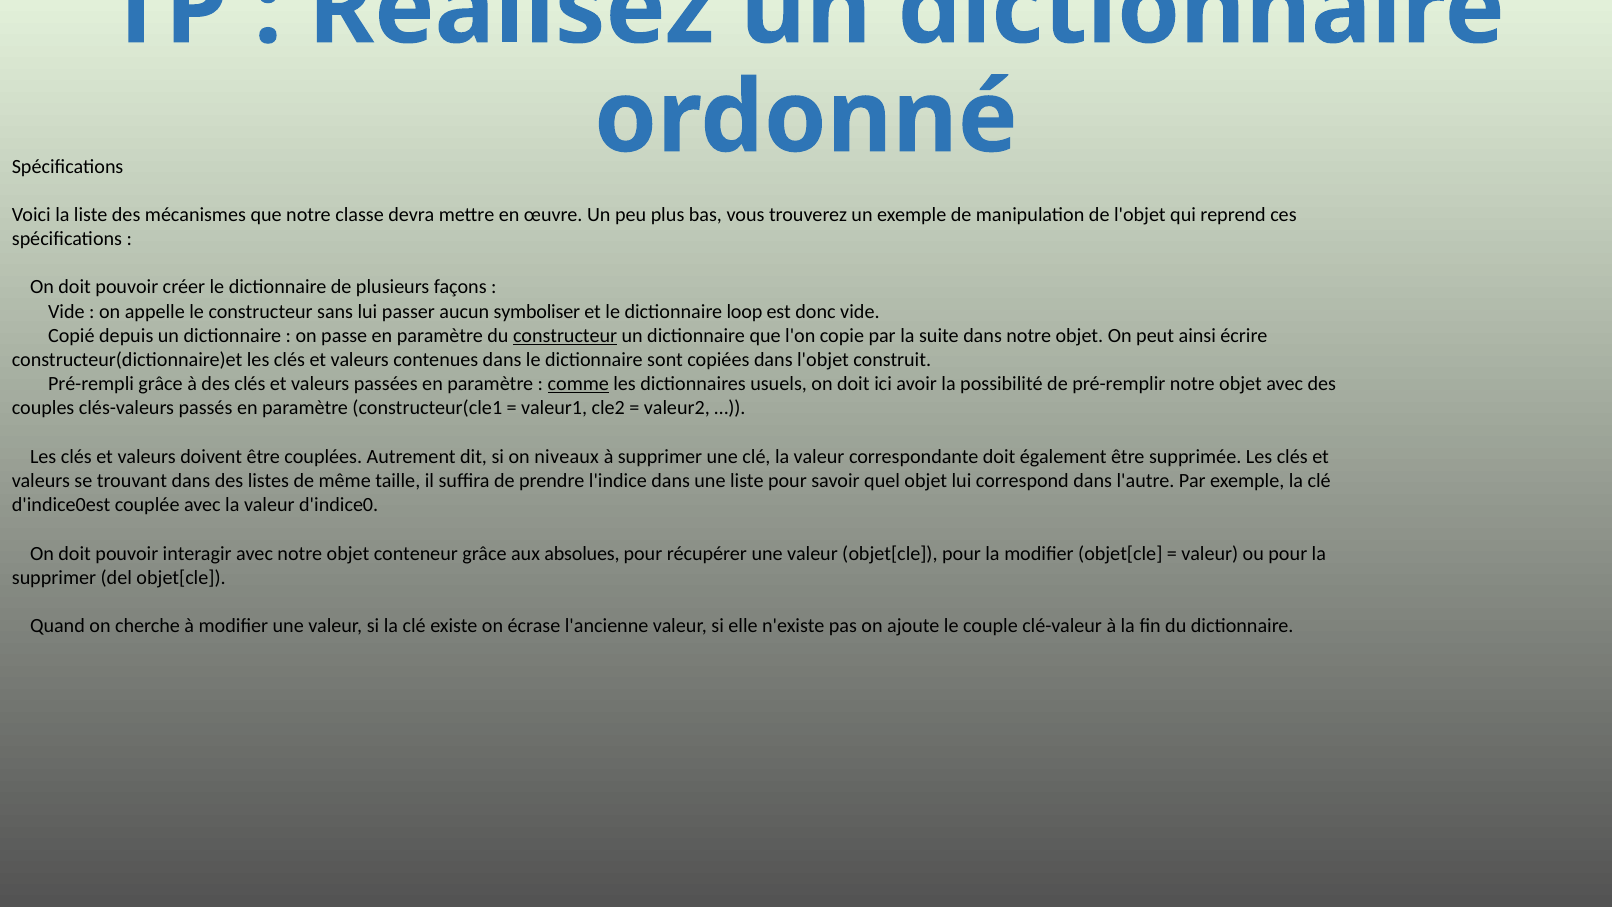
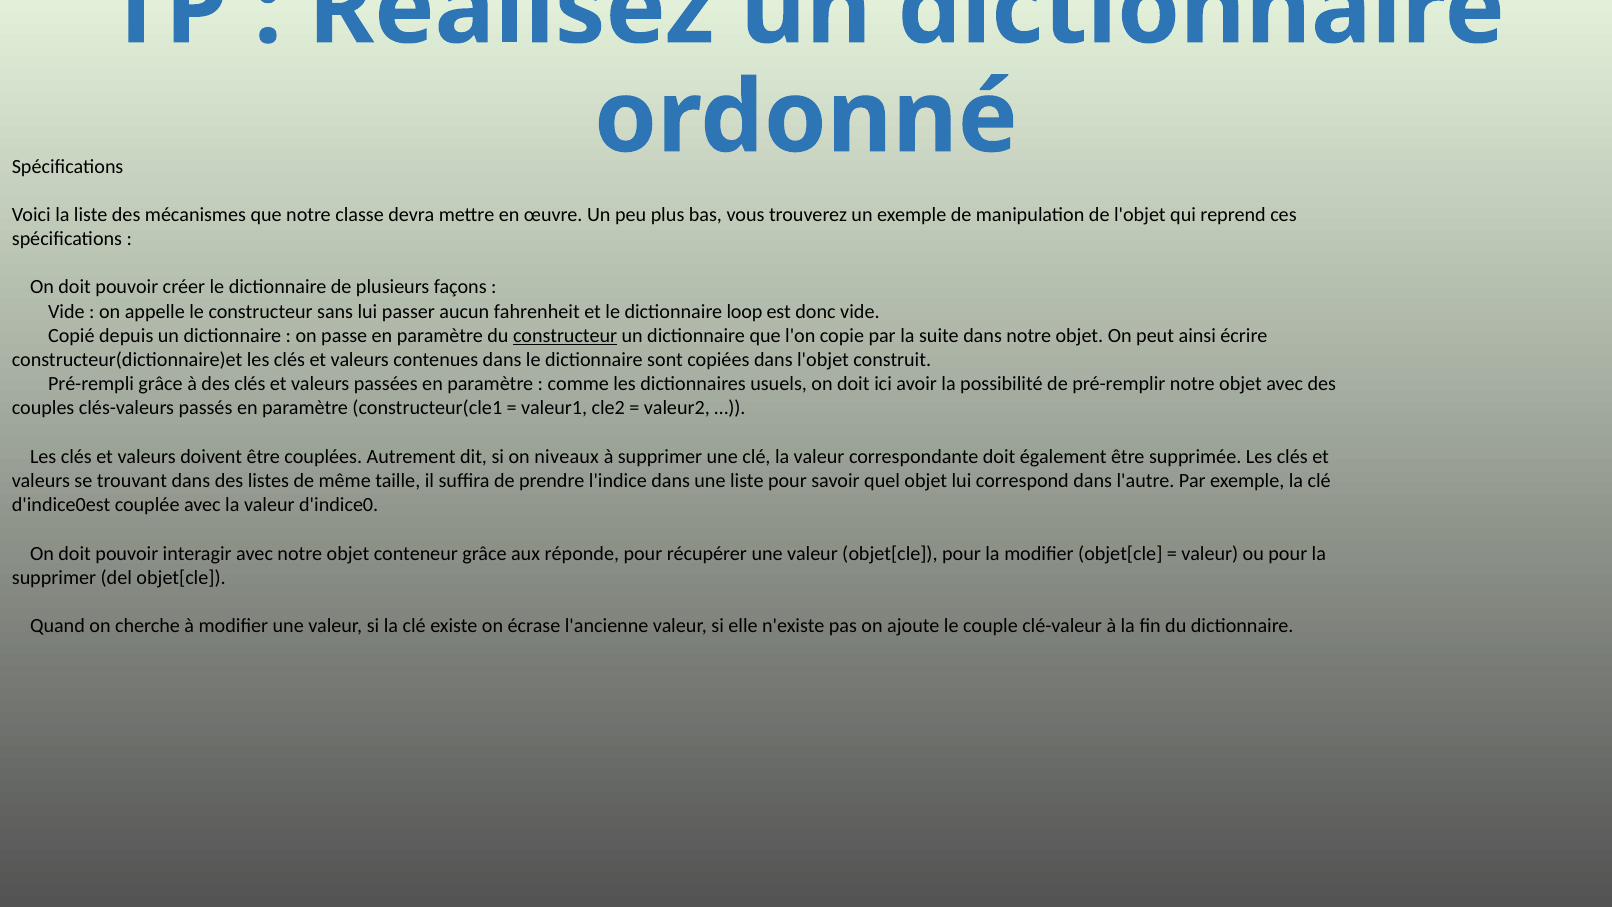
symboliser: symboliser -> fahrenheit
comme underline: present -> none
absolues: absolues -> réponde
